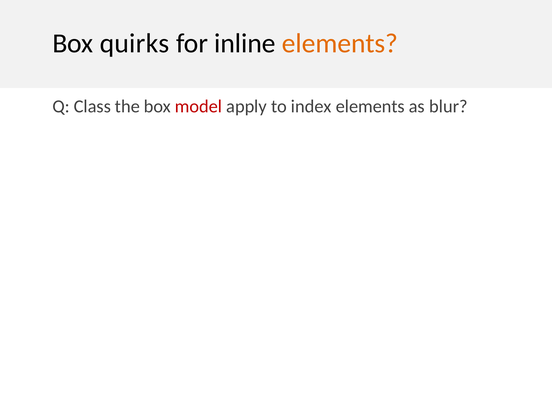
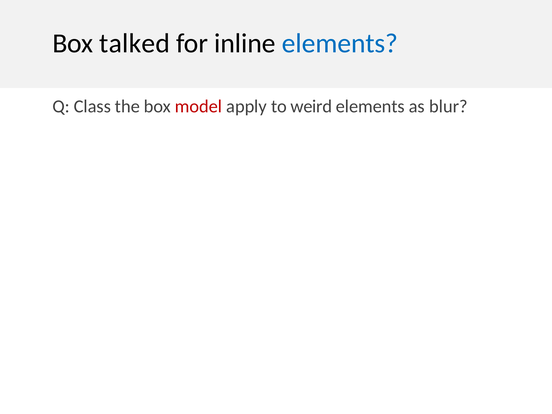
quirks: quirks -> talked
elements at (340, 44) colour: orange -> blue
index: index -> weird
